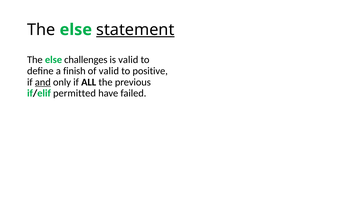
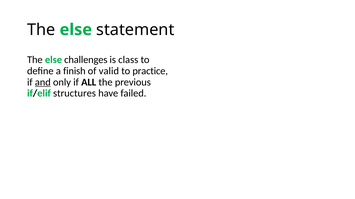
statement underline: present -> none
is valid: valid -> class
positive: positive -> practice
permitted: permitted -> structures
